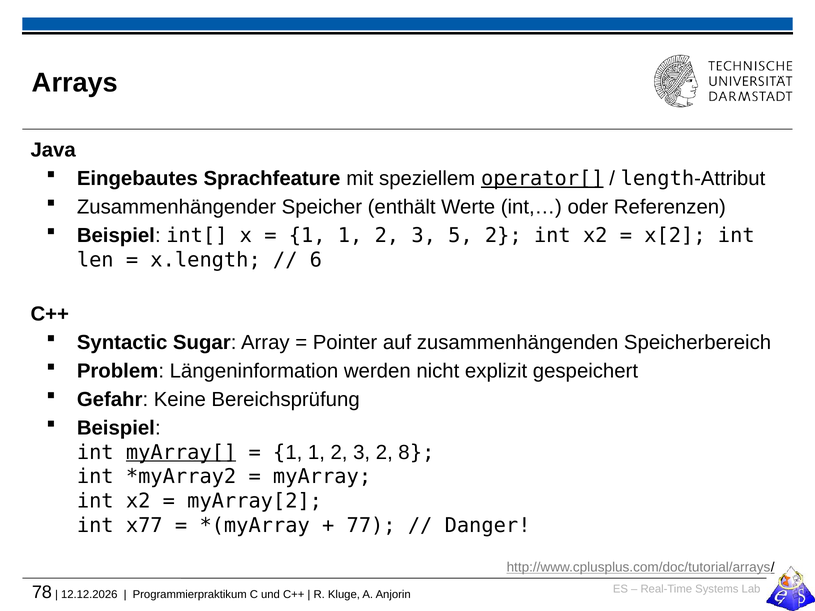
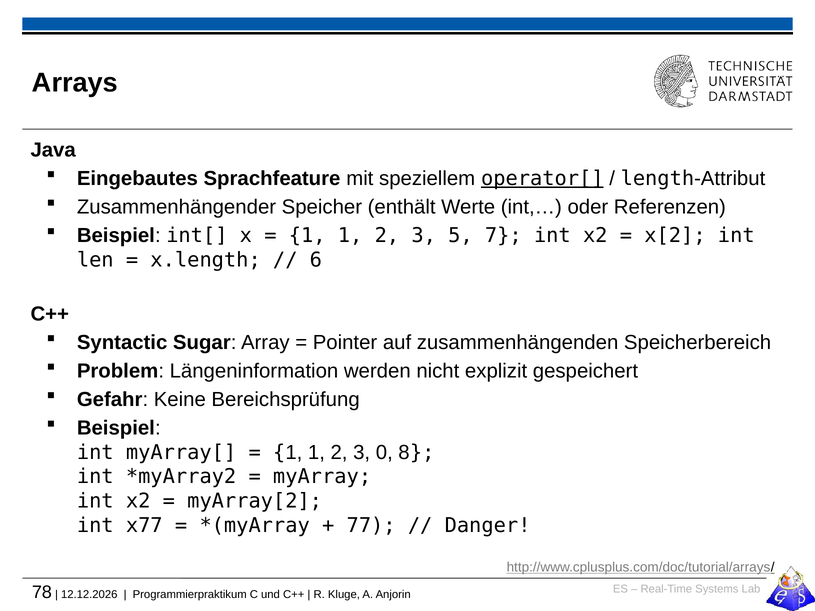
5 2: 2 -> 7
myArray[ underline: present -> none
3 2: 2 -> 0
